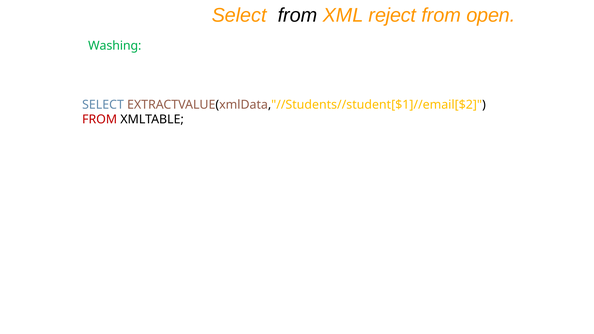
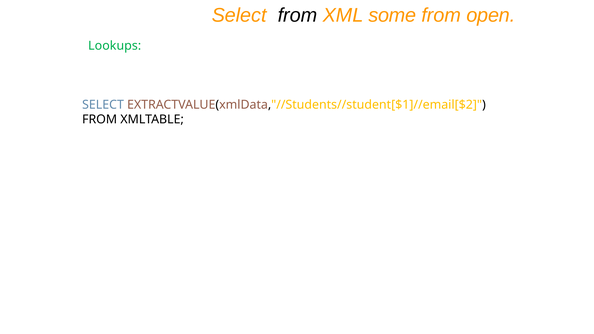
reject: reject -> some
Washing: Washing -> Lookups
FROM at (100, 120) colour: red -> black
